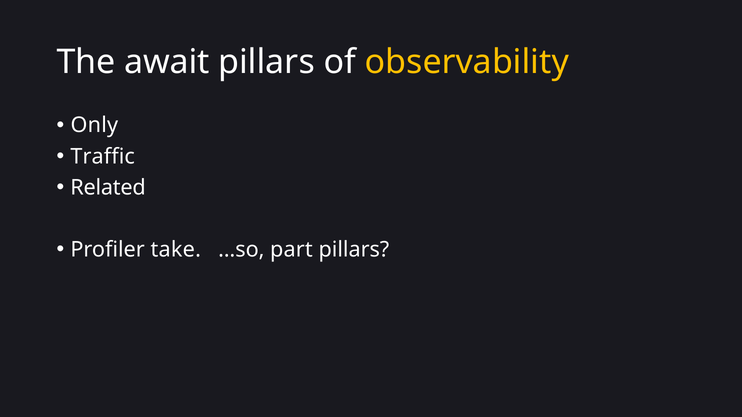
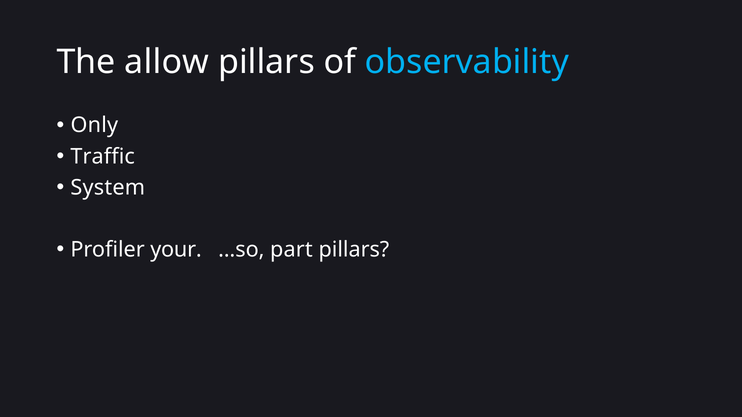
await: await -> allow
observability colour: yellow -> light blue
Related: Related -> System
take: take -> your
